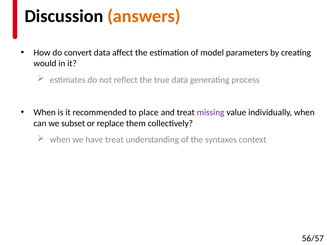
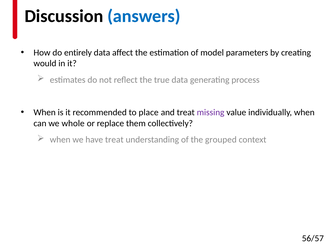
answers colour: orange -> blue
convert: convert -> entirely
subset: subset -> whole
syntaxes: syntaxes -> grouped
